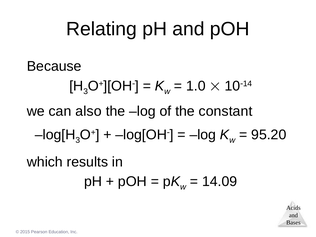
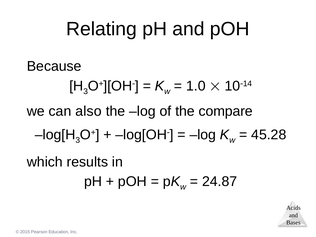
constant: constant -> compare
95.20: 95.20 -> 45.28
14.09: 14.09 -> 24.87
